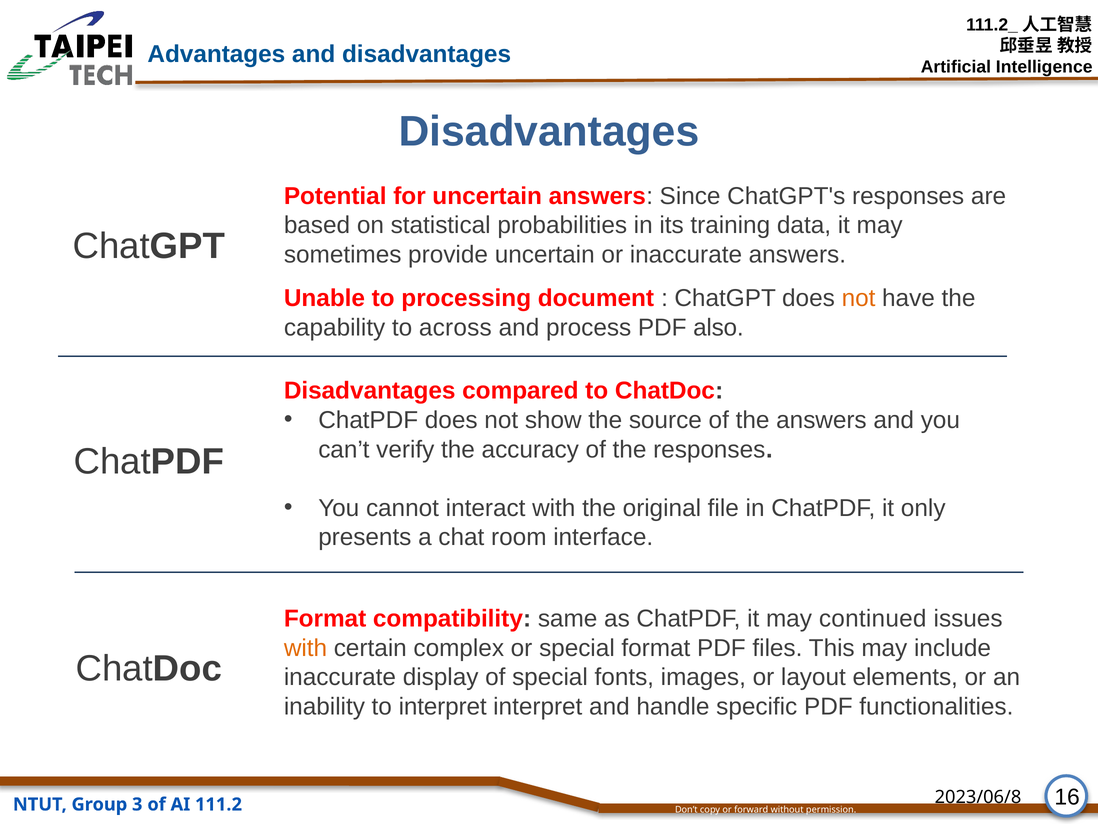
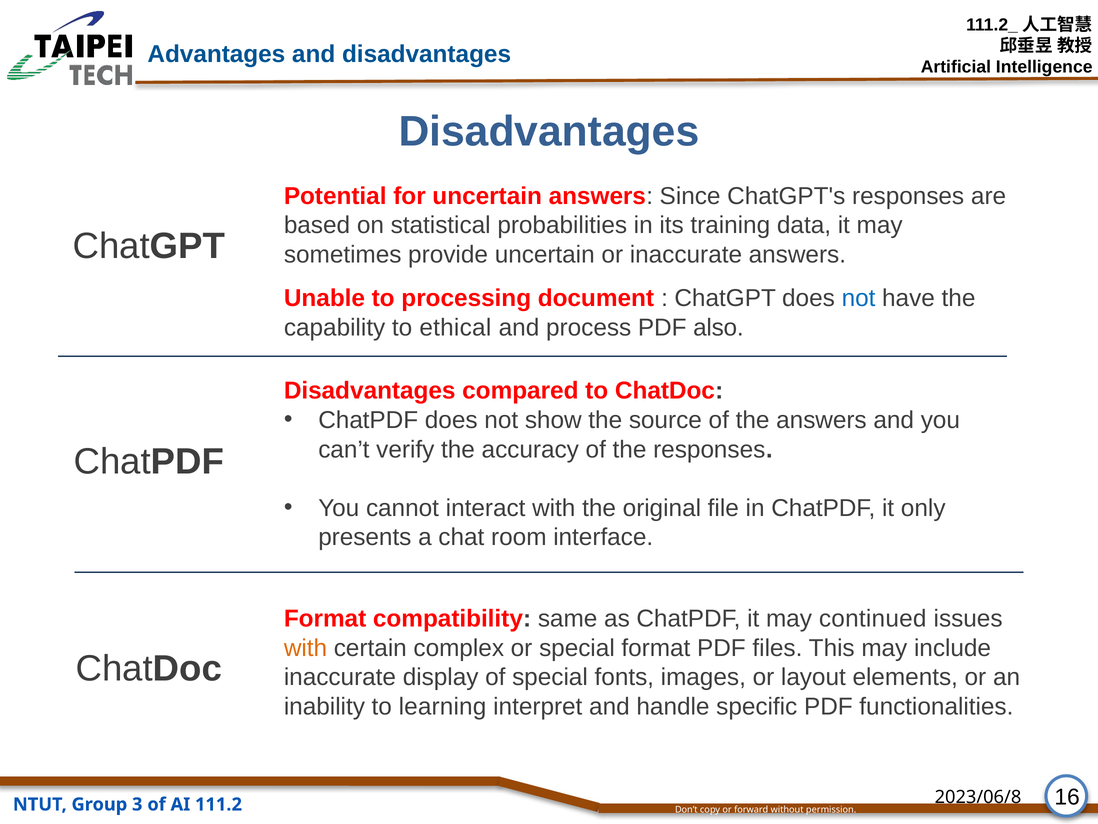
not at (859, 298) colour: orange -> blue
across: across -> ethical
to interpret: interpret -> learning
